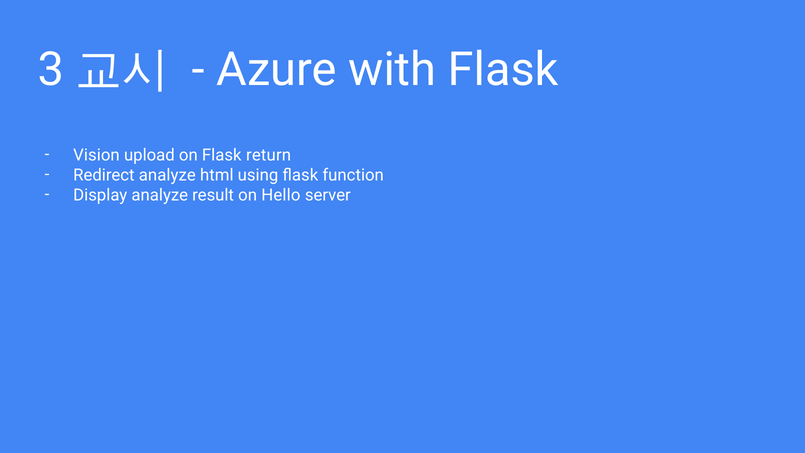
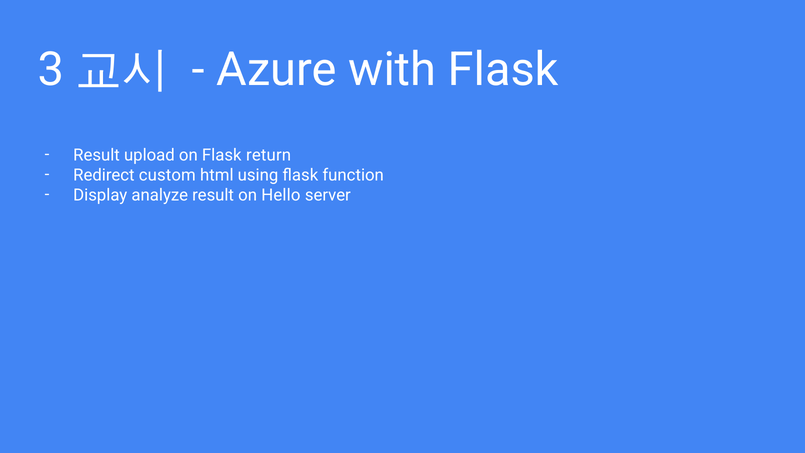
Vision at (96, 155): Vision -> Result
Redirect analyze: analyze -> custom
